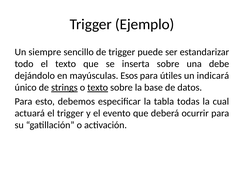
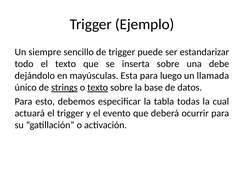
Esos: Esos -> Esta
útiles: útiles -> luego
indicará: indicará -> llamada
